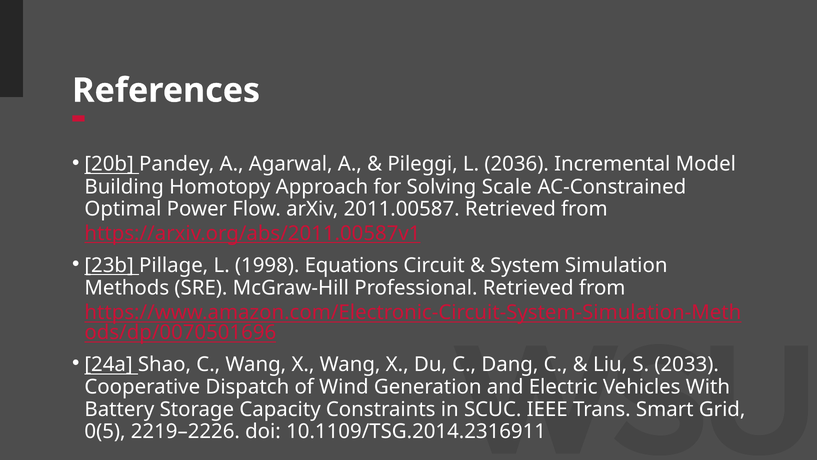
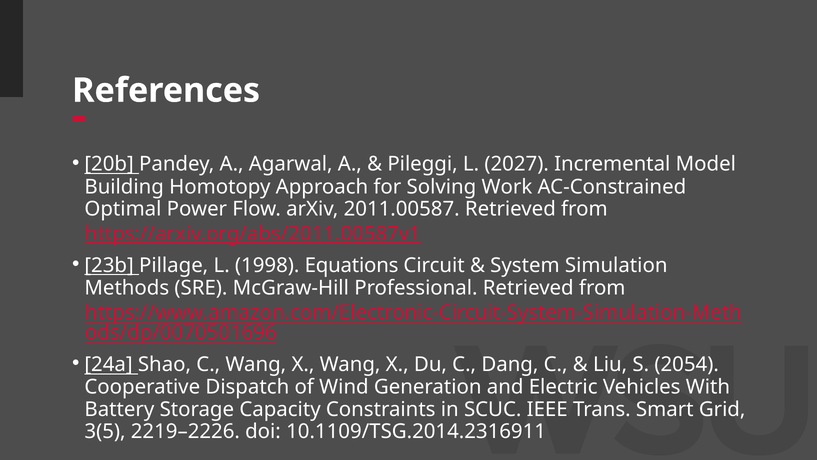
2036: 2036 -> 2027
Scale: Scale -> Work
2033: 2033 -> 2054
0(5: 0(5 -> 3(5
